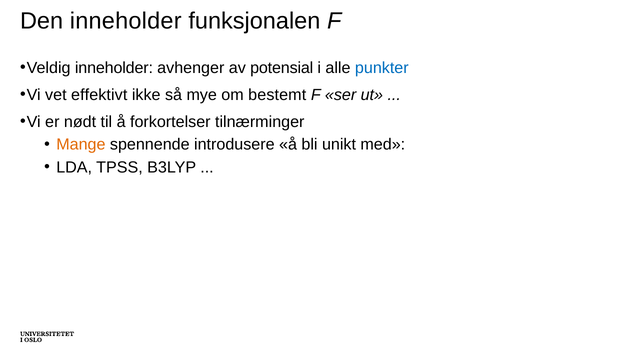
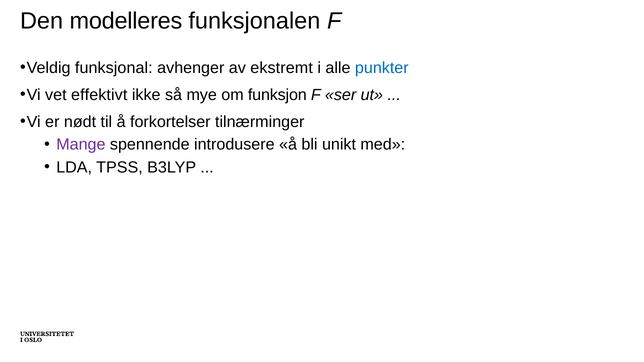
Den inneholder: inneholder -> modelleres
Veldig inneholder: inneholder -> funksjonal
potensial: potensial -> ekstremt
bestemt: bestemt -> funksjon
Mange colour: orange -> purple
